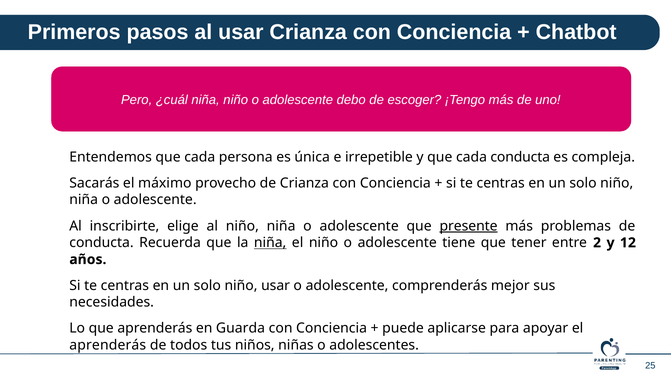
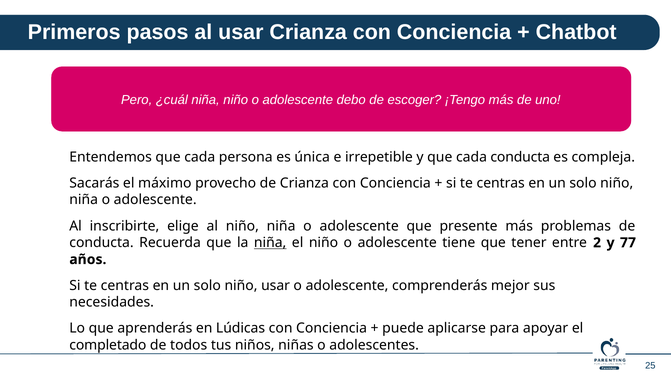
presente underline: present -> none
12: 12 -> 77
Guarda: Guarda -> Lúdicas
aprenderás at (108, 346): aprenderás -> completado
